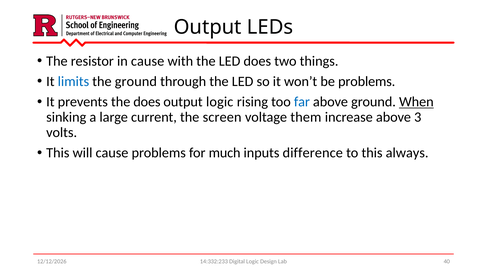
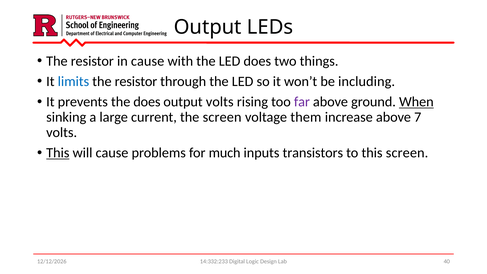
ground at (136, 82): ground -> resistor
be problems: problems -> including
output logic: logic -> volts
far colour: blue -> purple
3: 3 -> 7
This at (58, 153) underline: none -> present
difference: difference -> transistors
this always: always -> screen
